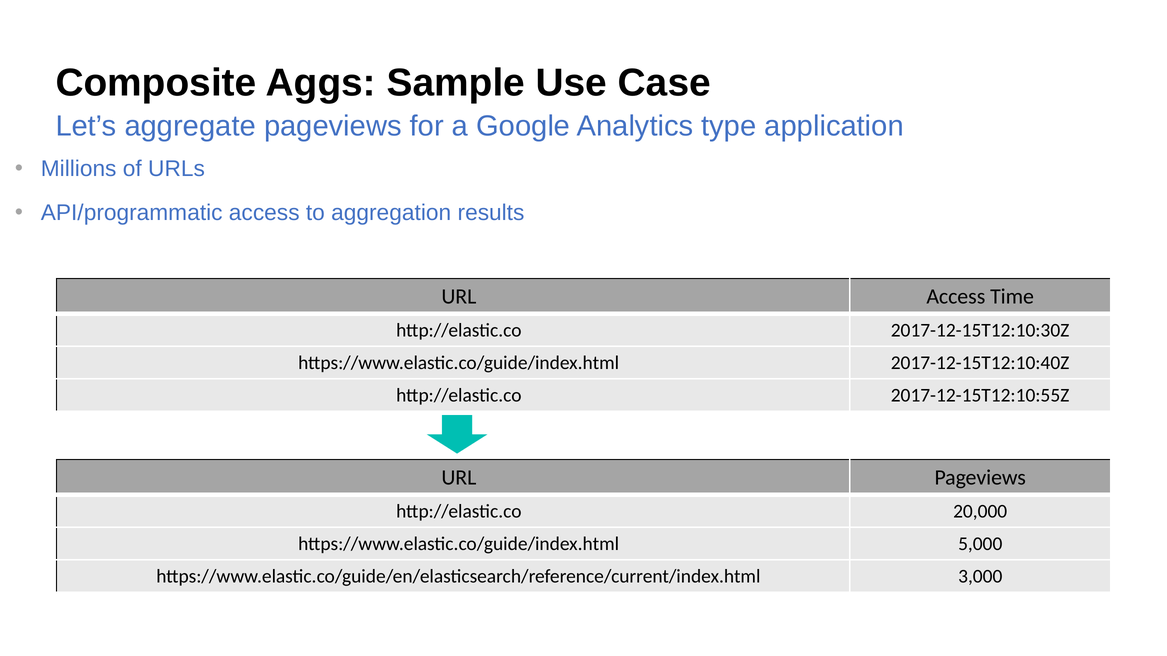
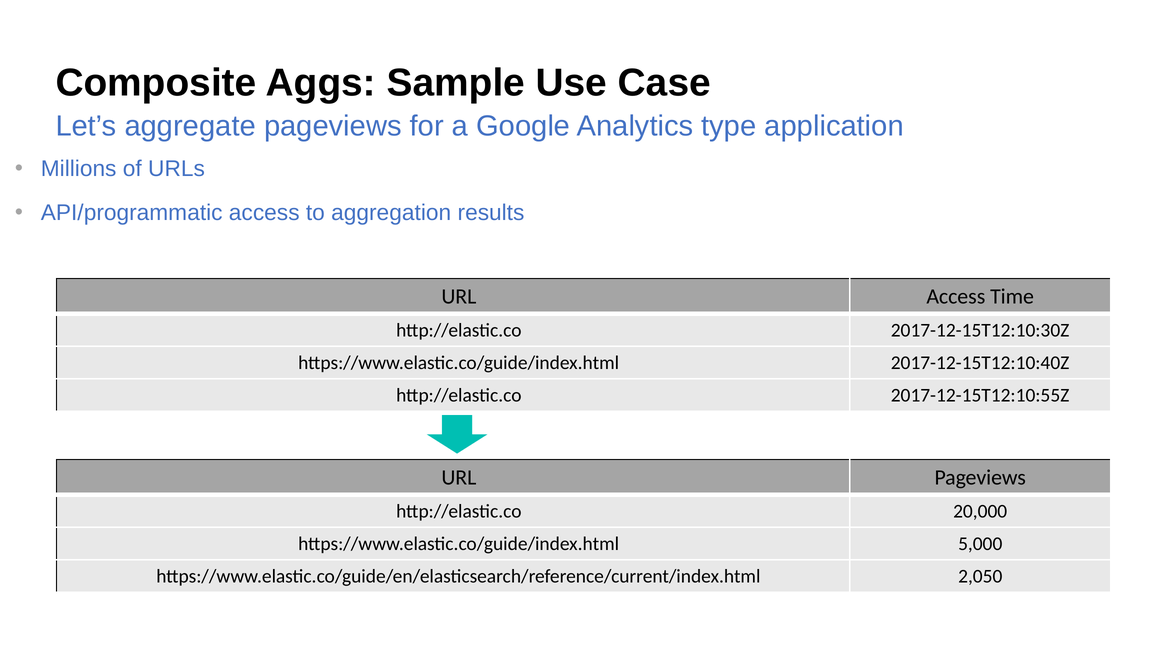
3,000: 3,000 -> 2,050
